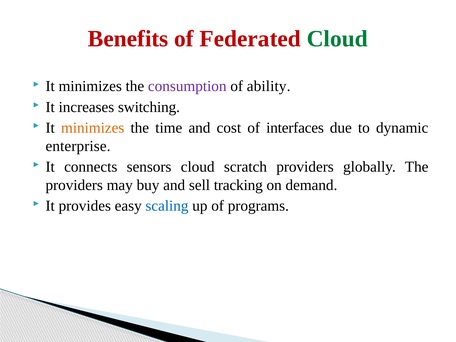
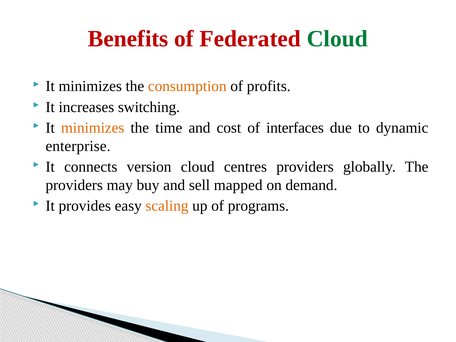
consumption colour: purple -> orange
ability: ability -> profits
sensors: sensors -> version
scratch: scratch -> centres
tracking: tracking -> mapped
scaling colour: blue -> orange
